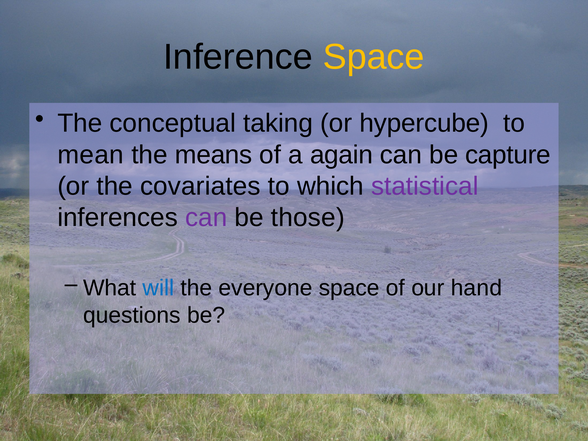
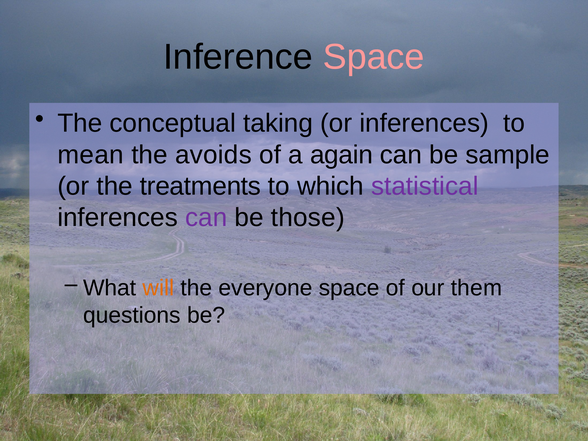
Space at (374, 57) colour: yellow -> pink
or hypercube: hypercube -> inferences
means: means -> avoids
capture: capture -> sample
covariates: covariates -> treatments
will colour: blue -> orange
hand: hand -> them
